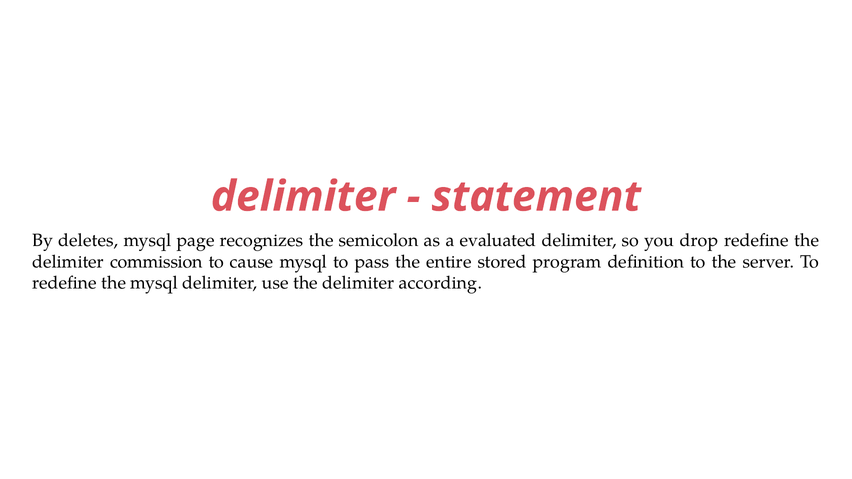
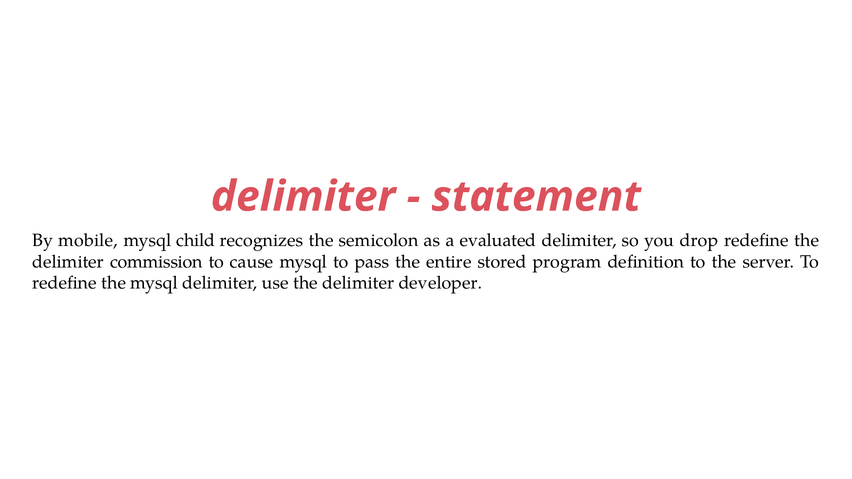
deletes: deletes -> mobile
page: page -> child
according: according -> developer
